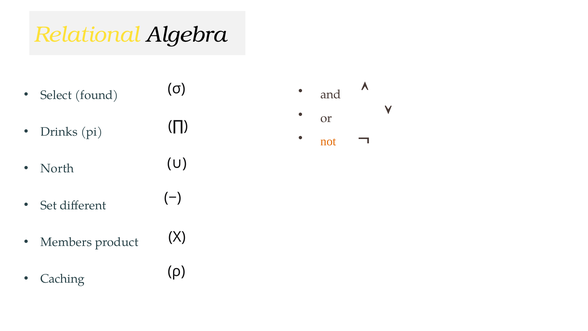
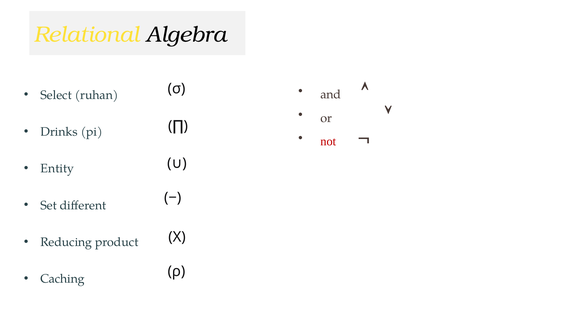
found: found -> ruhan
not colour: orange -> red
North: North -> Entity
Members: Members -> Reducing
